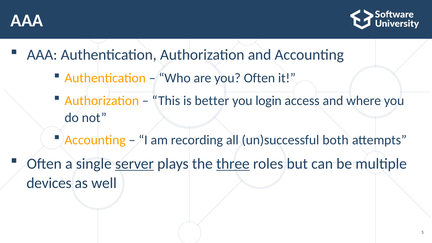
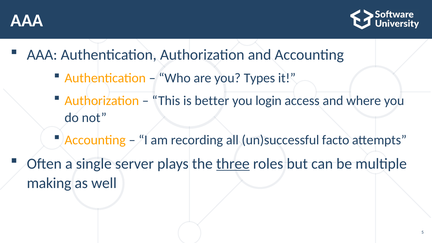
you Often: Often -> Types
both: both -> facto
server underline: present -> none
devices: devices -> making
